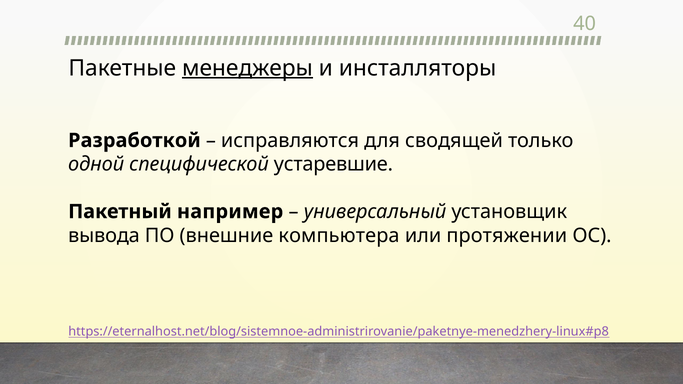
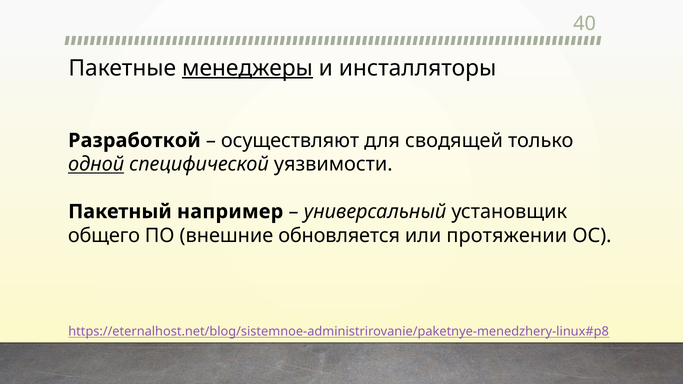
исправляются: исправляются -> осуществляют
одной underline: none -> present
устаревшие: устаревшие -> уязвимости
вывода: вывода -> общего
компьютера: компьютера -> обновляется
